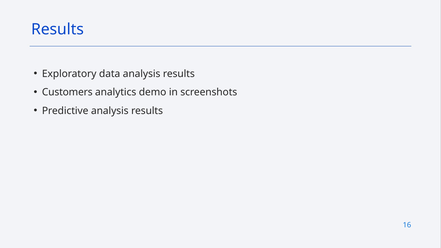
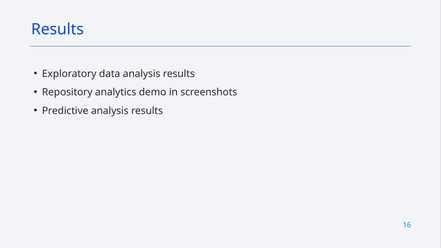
Customers: Customers -> Repository
